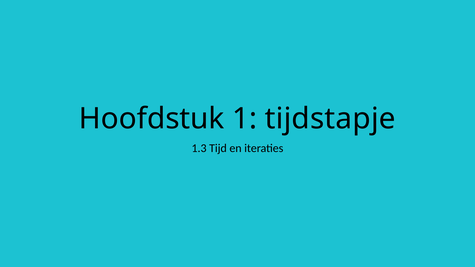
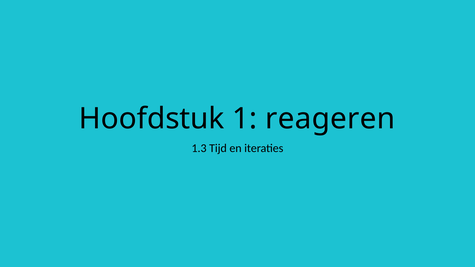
tijdstapje: tijdstapje -> reageren
